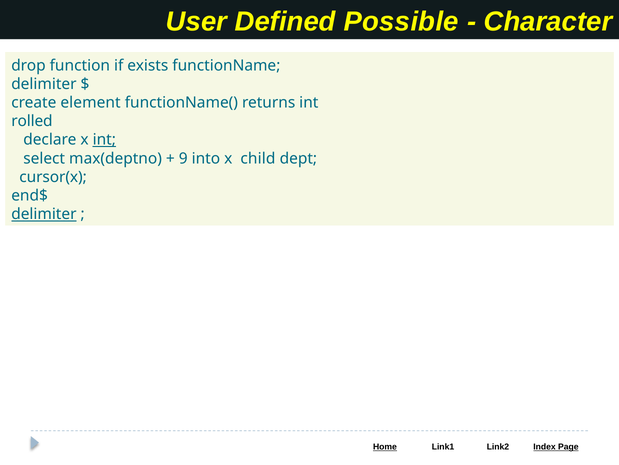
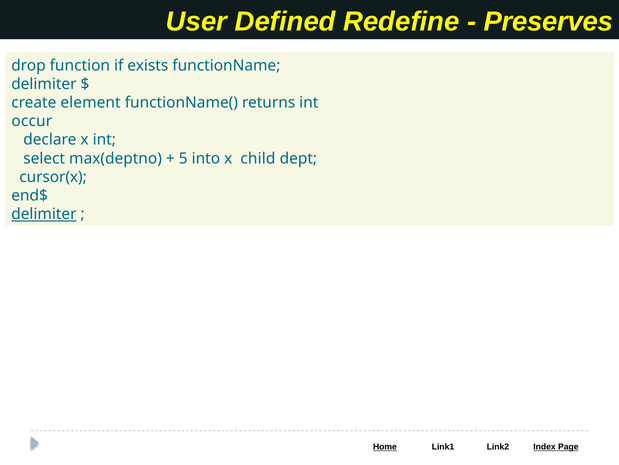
Possible: Possible -> Redefine
Character: Character -> Preserves
rolled: rolled -> occur
int at (104, 140) underline: present -> none
9: 9 -> 5
